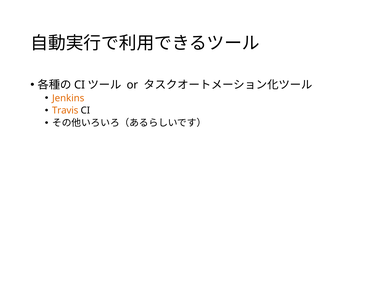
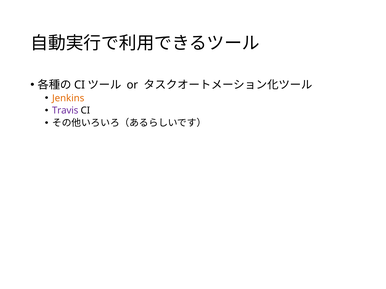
Travis colour: orange -> purple
